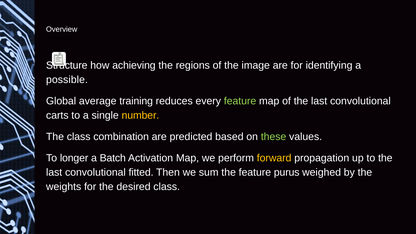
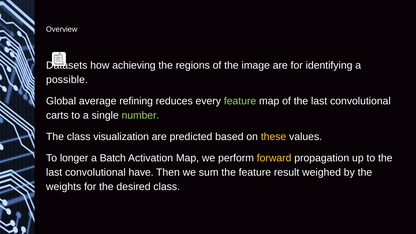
Structure: Structure -> Datasets
training: training -> refining
number colour: yellow -> light green
combination: combination -> visualization
these colour: light green -> yellow
fitted: fitted -> have
purus: purus -> result
